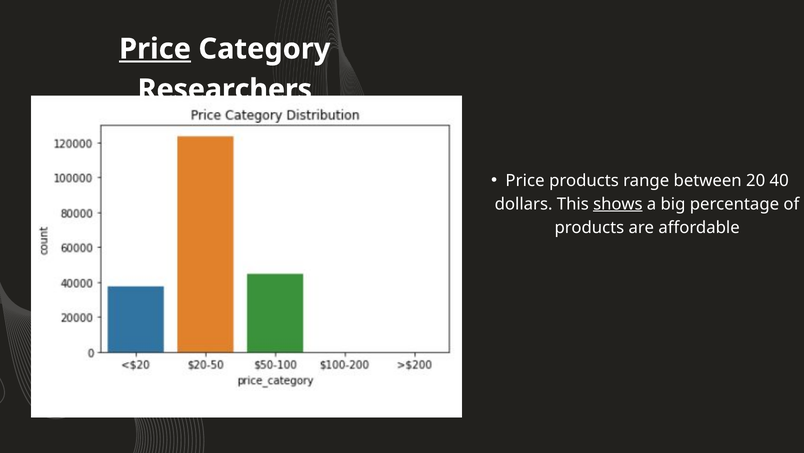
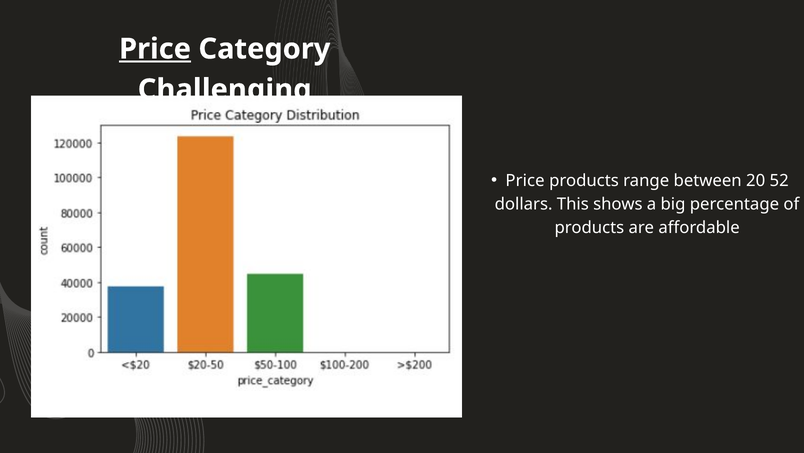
Researchers: Researchers -> Challenging
40: 40 -> 52
shows underline: present -> none
